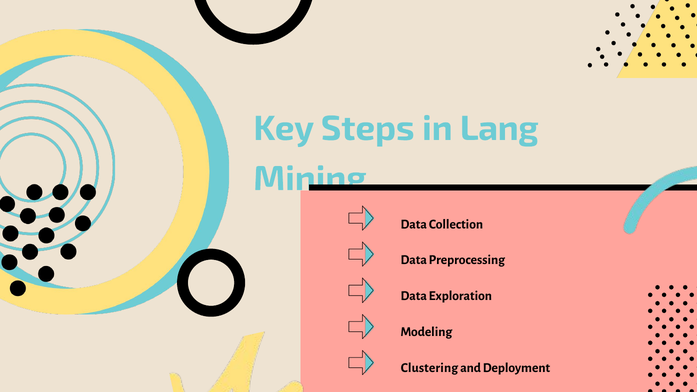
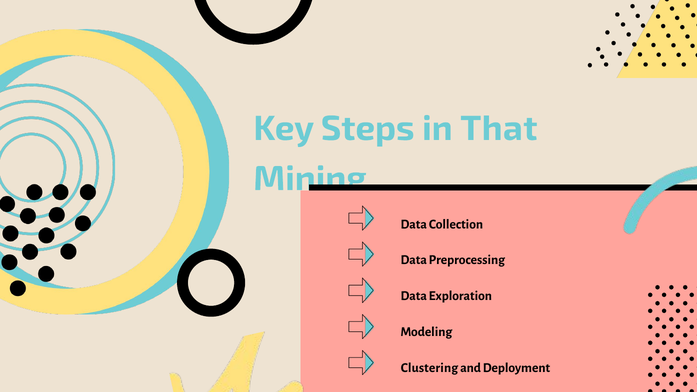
Lang: Lang -> That
